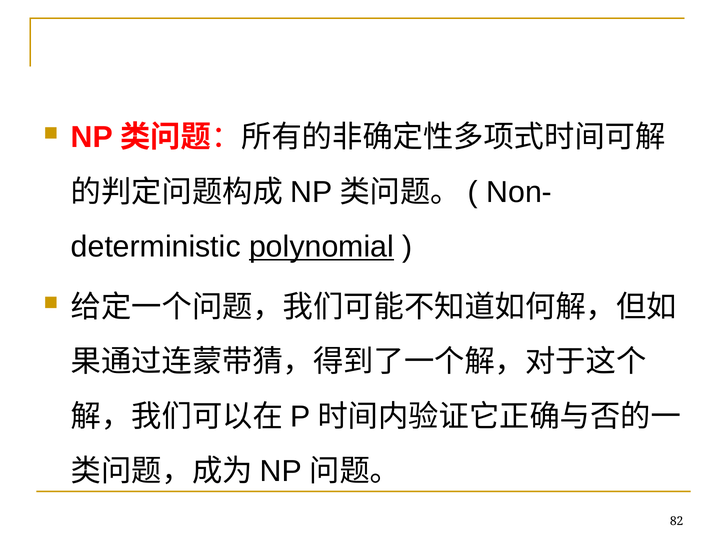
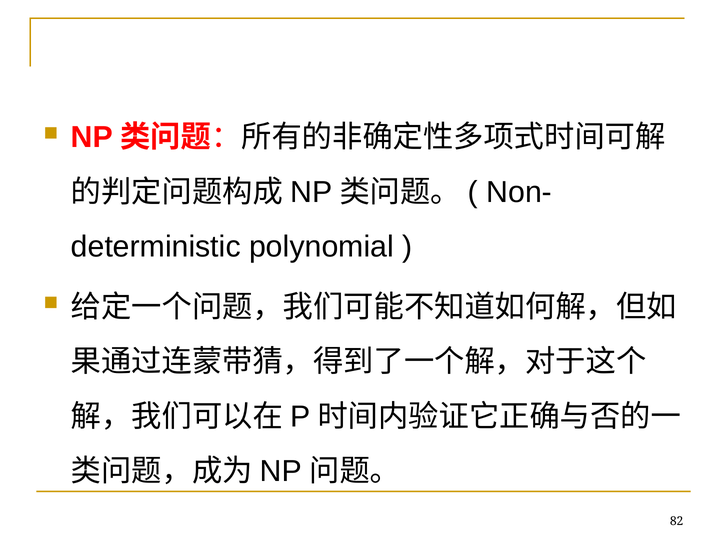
polynomial underline: present -> none
